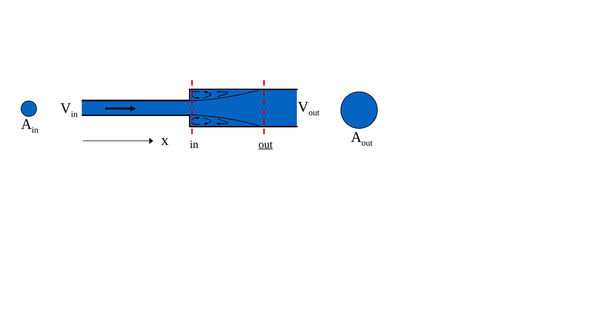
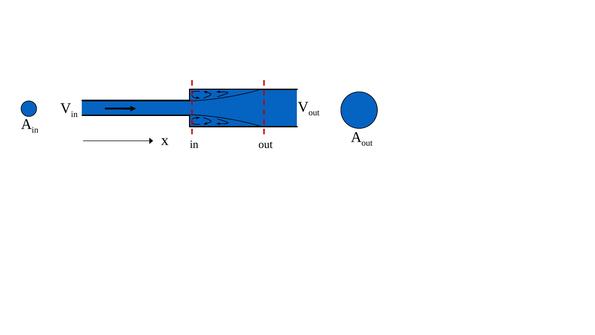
out at (266, 144) underline: present -> none
